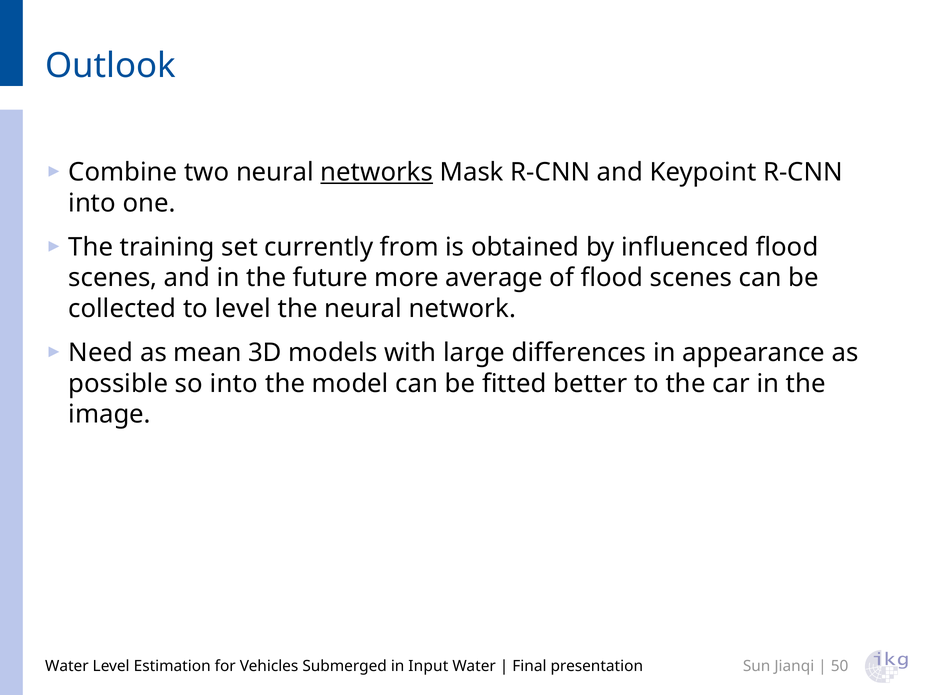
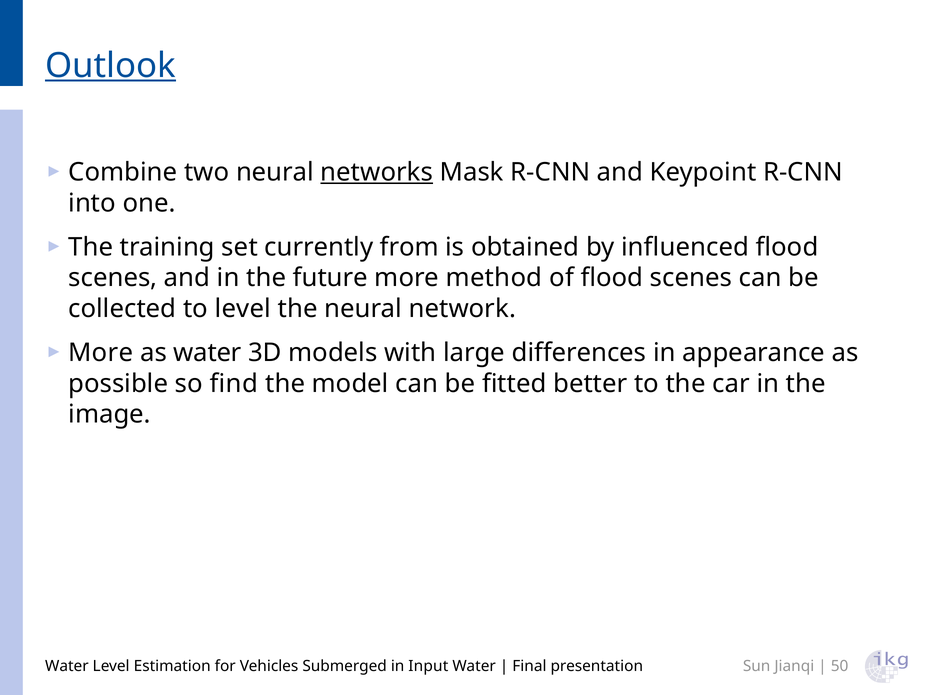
Outlook underline: none -> present
average: average -> method
Need at (101, 353): Need -> More
as mean: mean -> water
so into: into -> find
